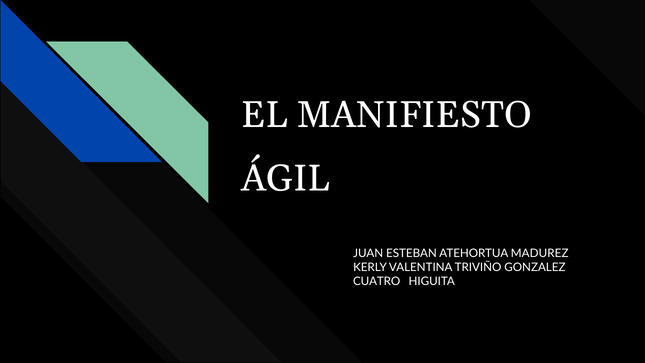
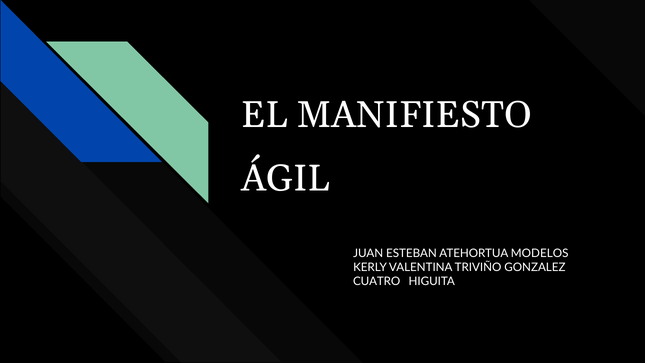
MADUREZ: MADUREZ -> MODELOS
